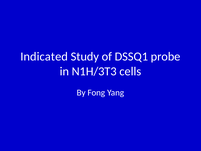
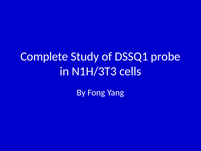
Indicated: Indicated -> Complete
